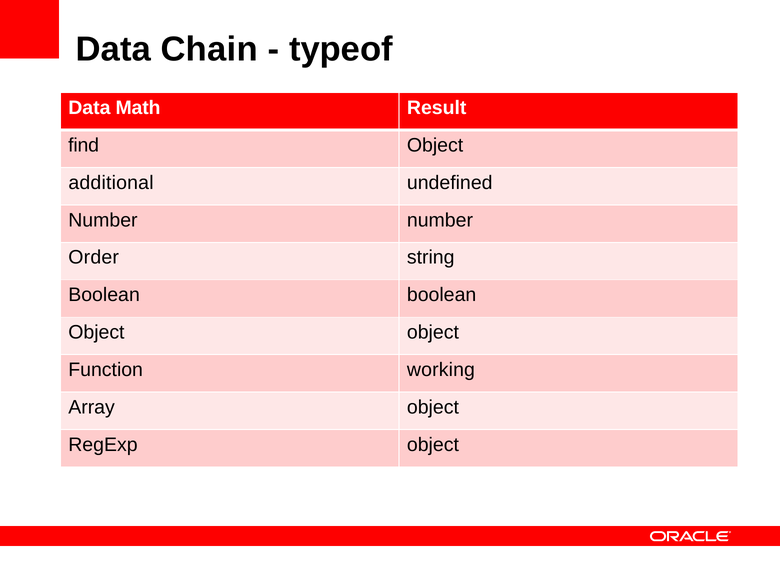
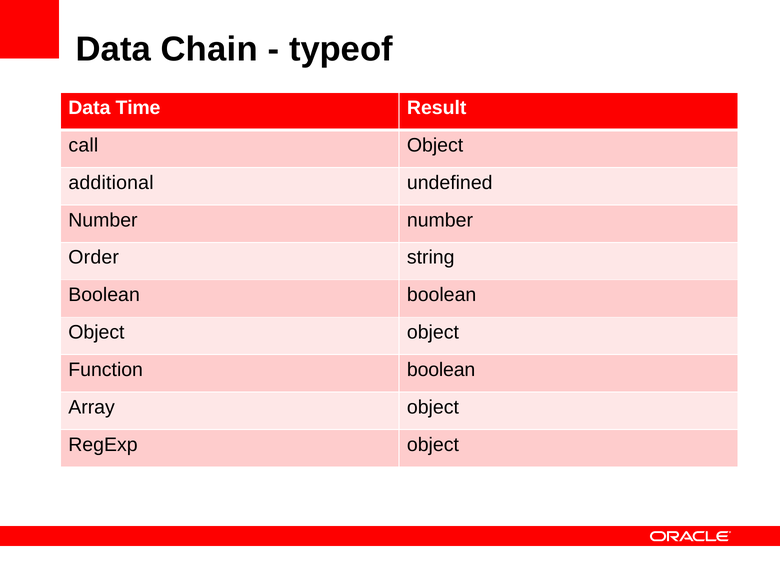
Math: Math -> Time
find: find -> call
Function working: working -> boolean
